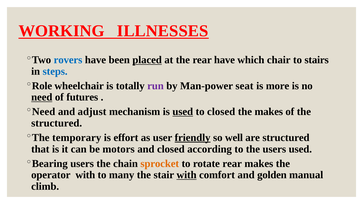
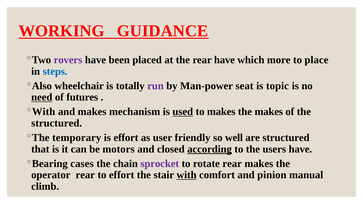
ILLNESSES: ILLNESSES -> GUIDANCE
rovers colour: blue -> purple
placed underline: present -> none
chair: chair -> more
stairs: stairs -> place
Role: Role -> Also
more: more -> topic
Need at (44, 112): Need -> With
and adjust: adjust -> makes
to closed: closed -> makes
friendly underline: present -> none
according underline: none -> present
users used: used -> have
Bearing users: users -> cases
sprocket colour: orange -> purple
operator with: with -> rear
to many: many -> effort
golden: golden -> pinion
